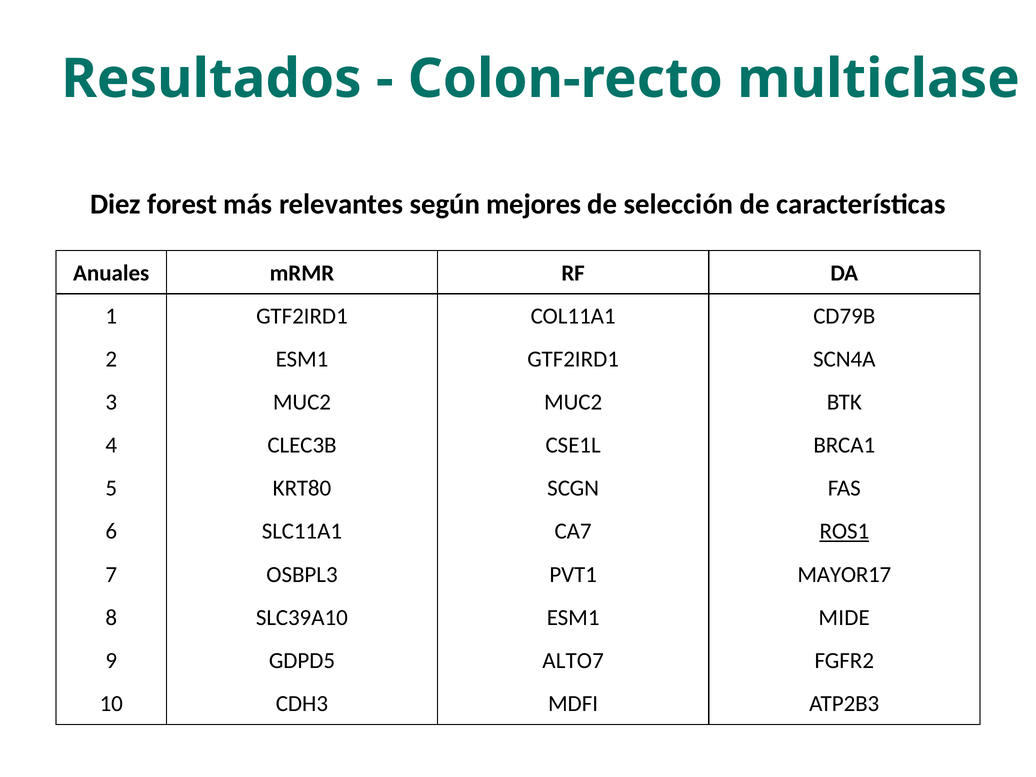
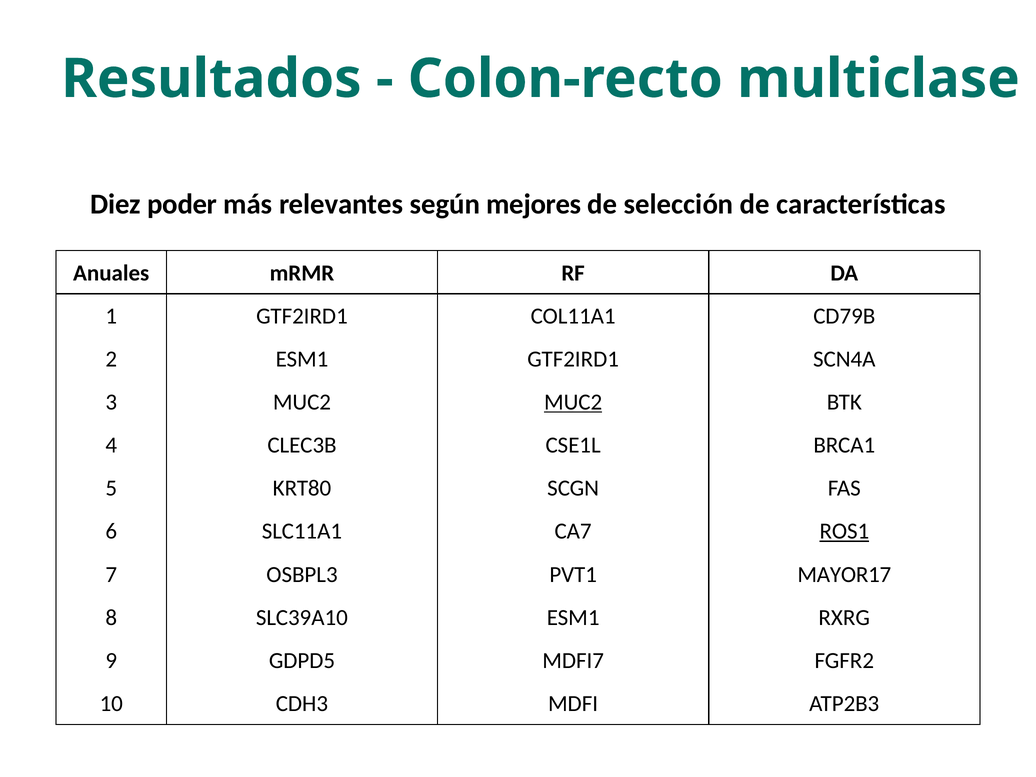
forest: forest -> poder
MUC2 at (573, 402) underline: none -> present
MIDE: MIDE -> RXRG
ALTO7: ALTO7 -> MDFI7
